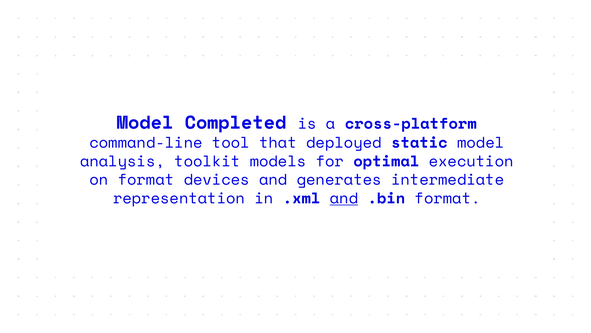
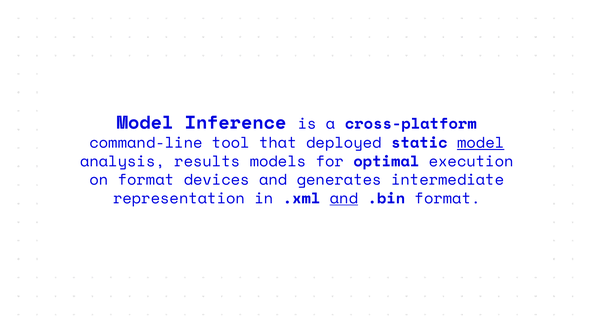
Completed: Completed -> Inference
model at (481, 143) underline: none -> present
toolkit: toolkit -> results
